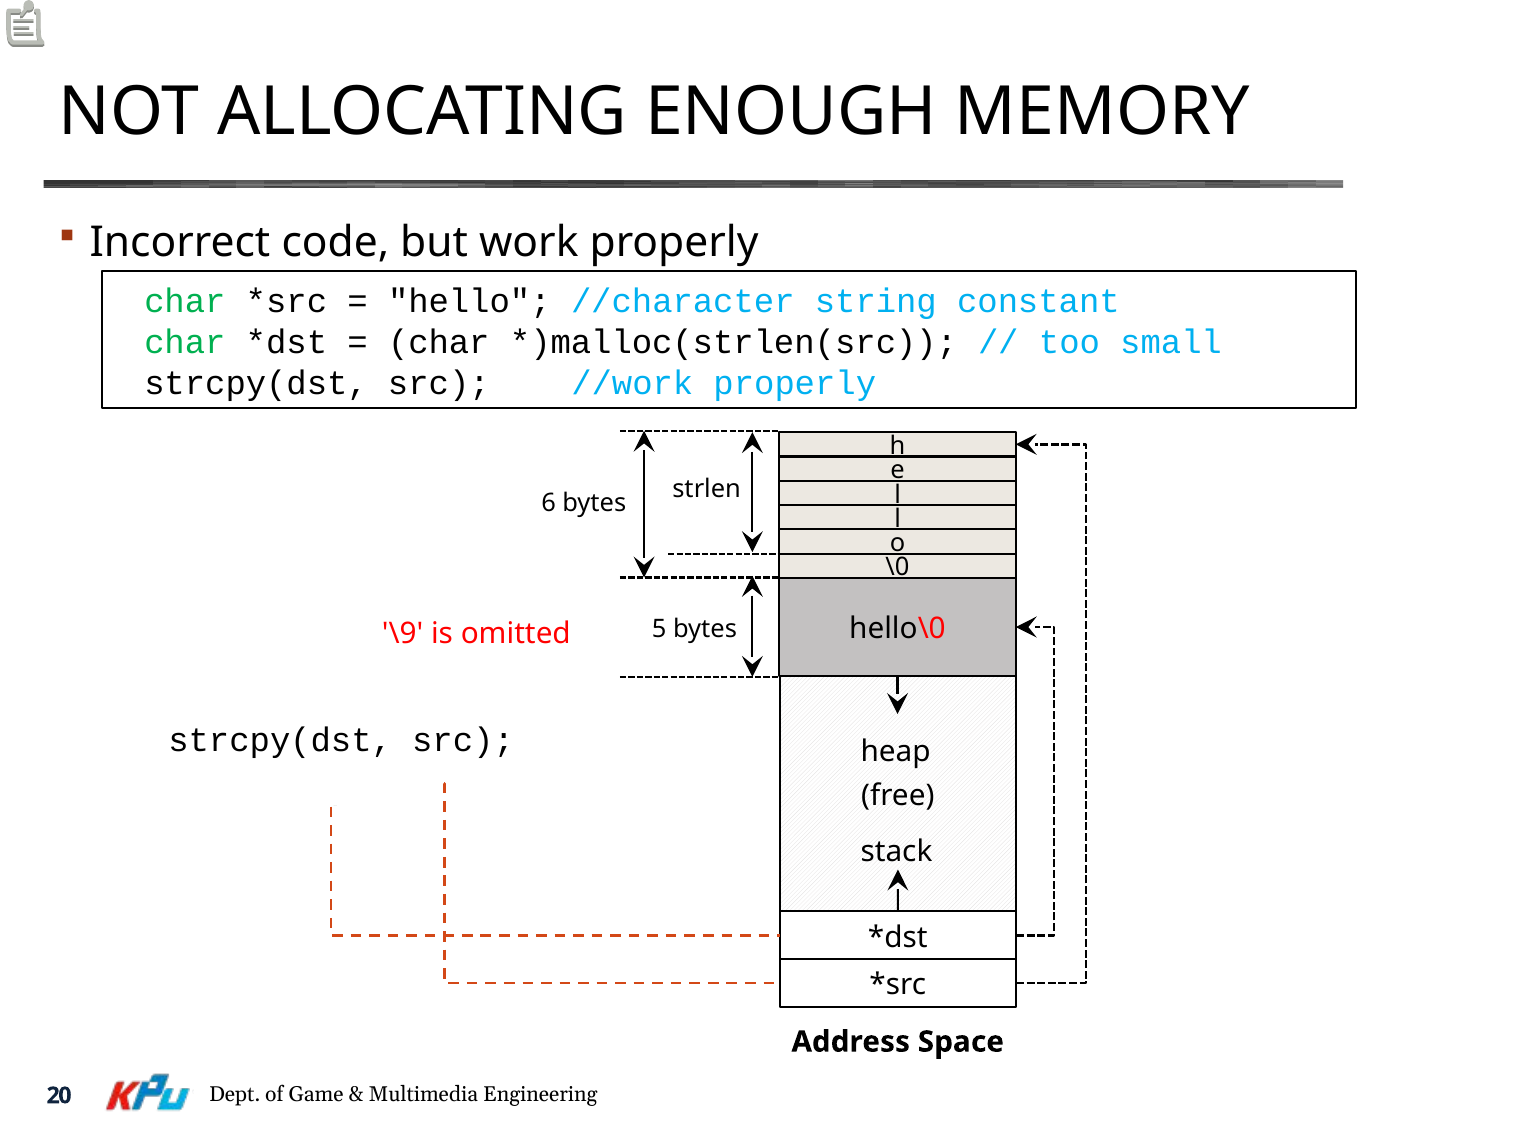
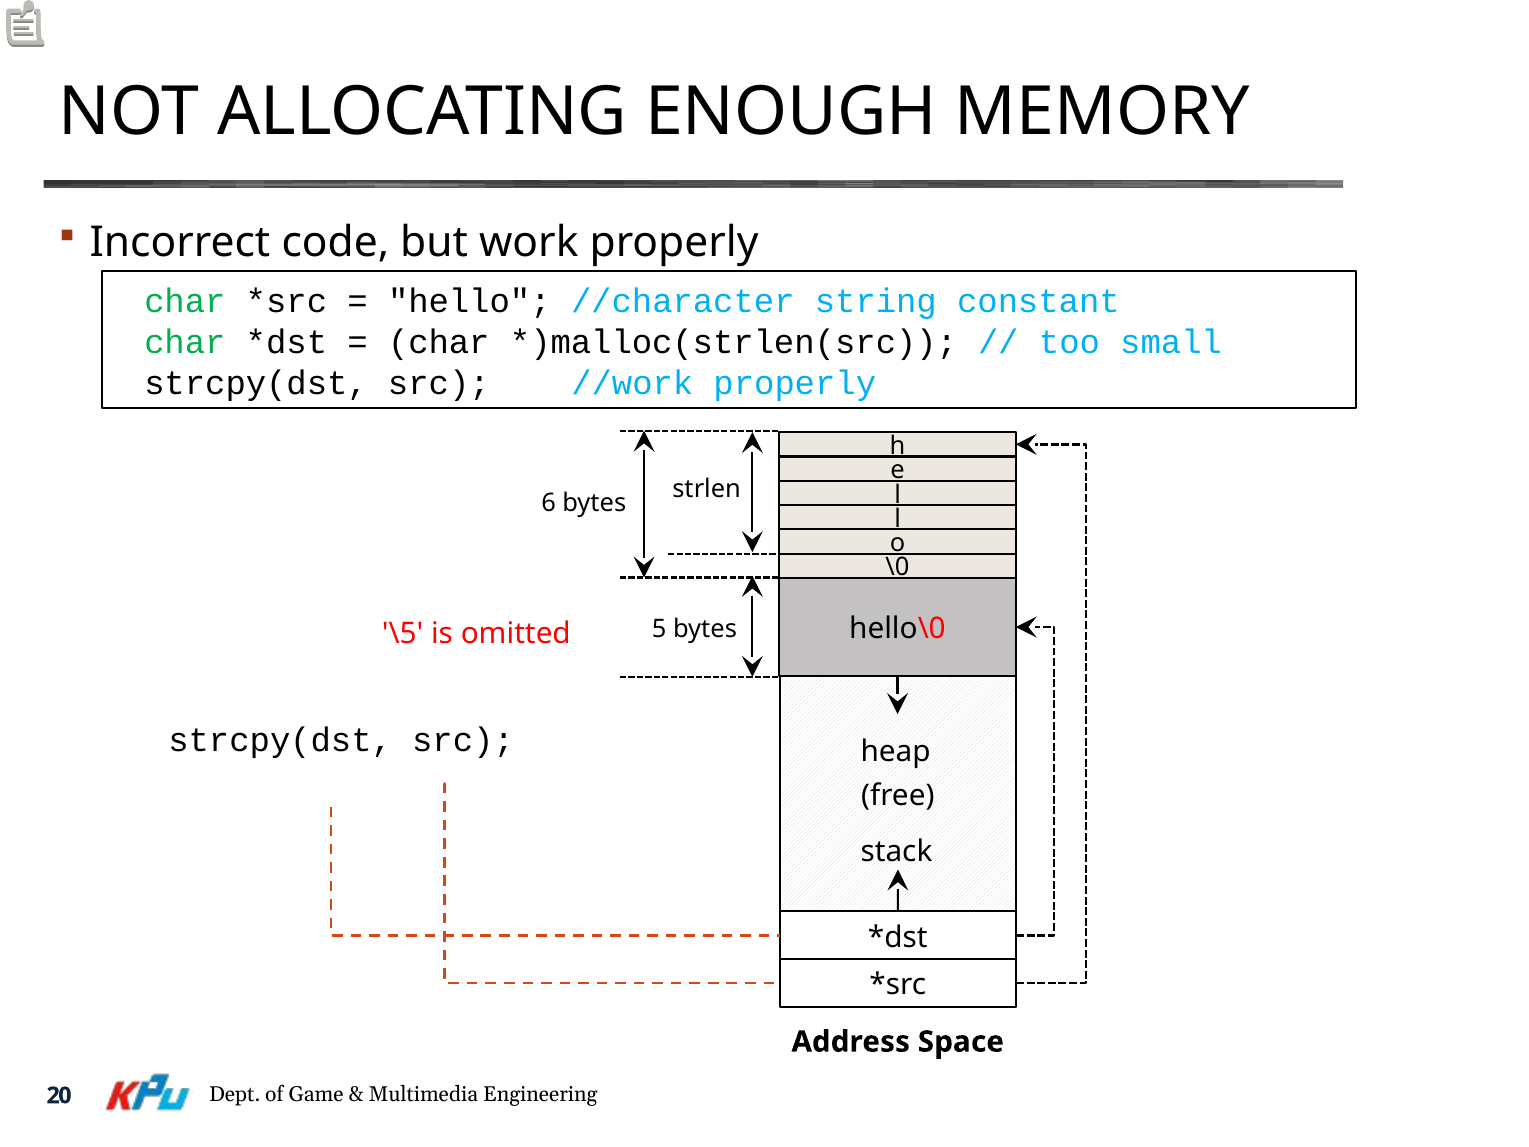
\9: \9 -> \5
